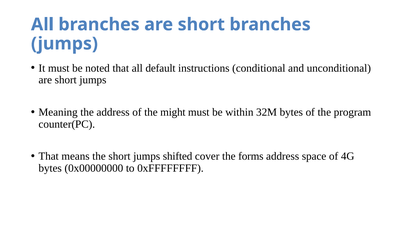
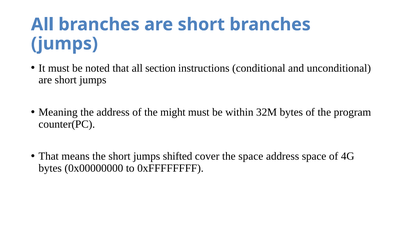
default: default -> section
the forms: forms -> space
